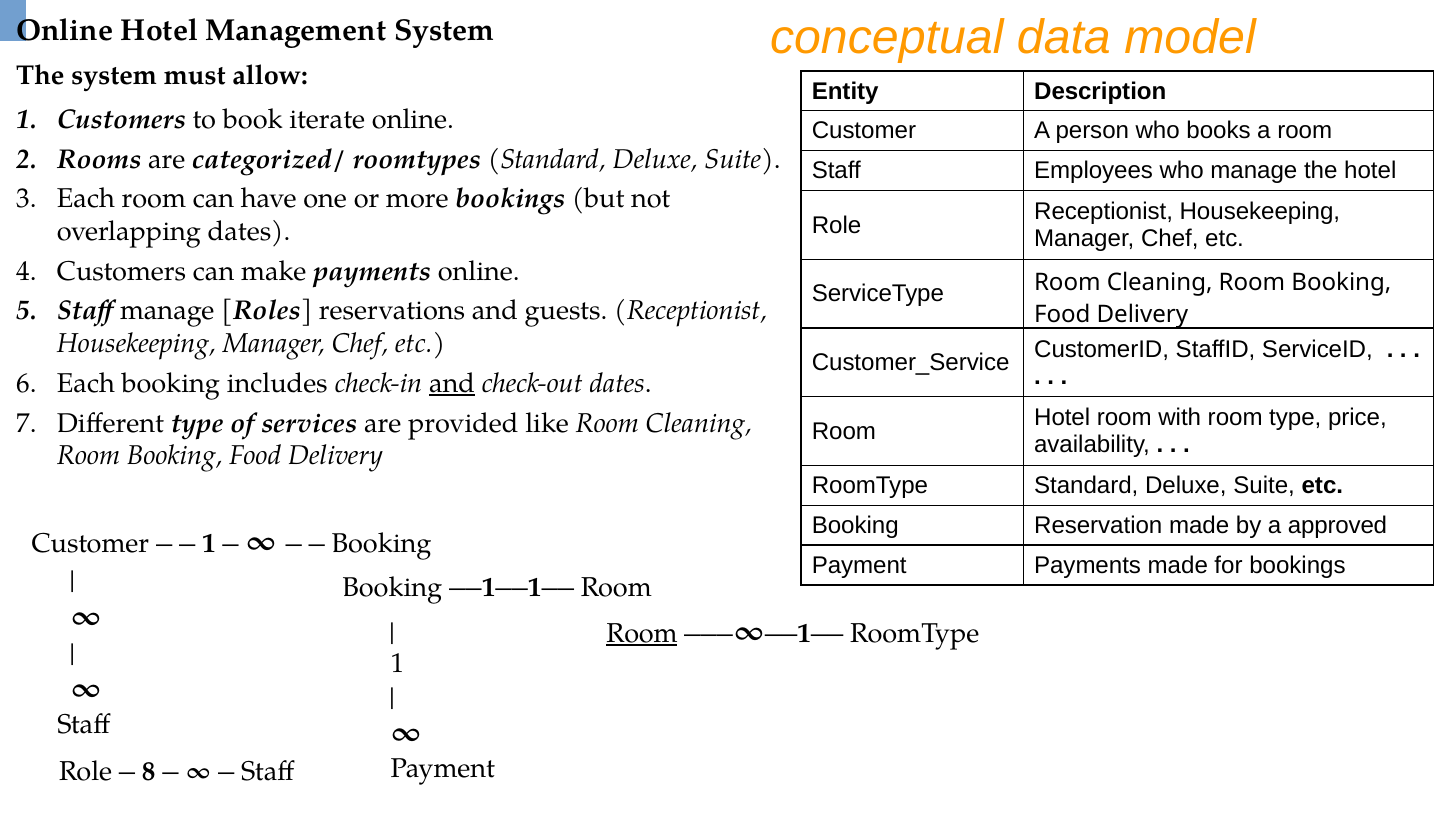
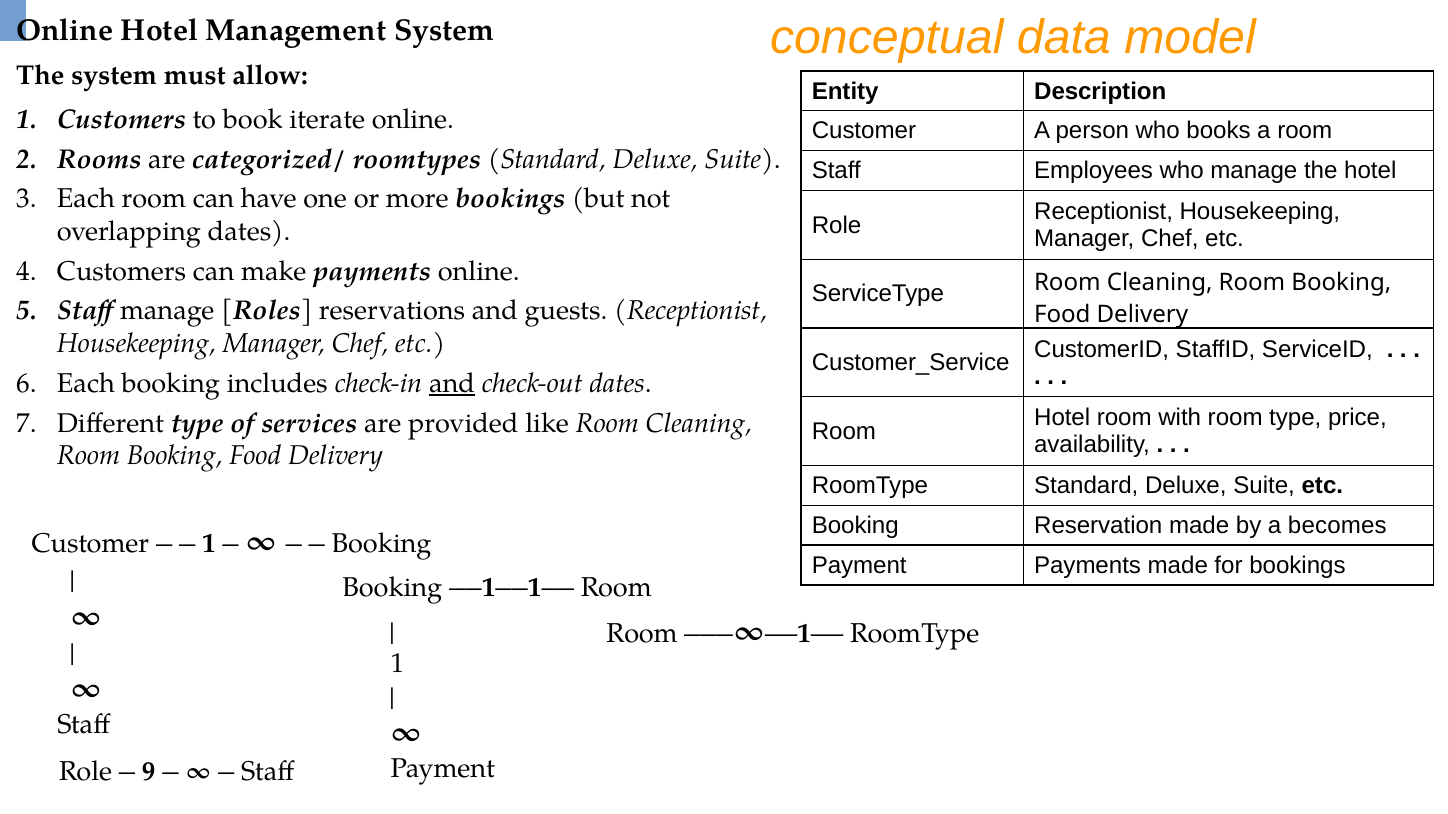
approved: approved -> becomes
Room at (642, 634) underline: present -> none
8: 8 -> 9
